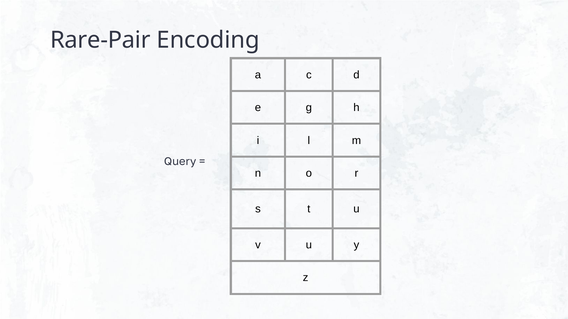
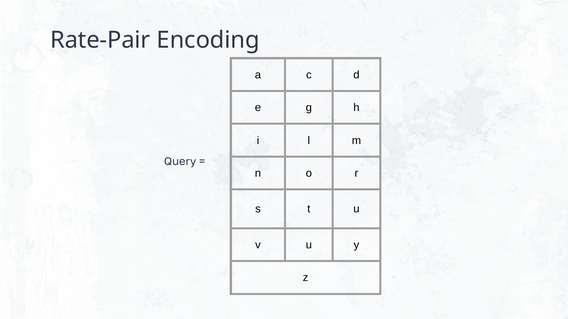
Rare-Pair: Rare-Pair -> Rate-Pair
